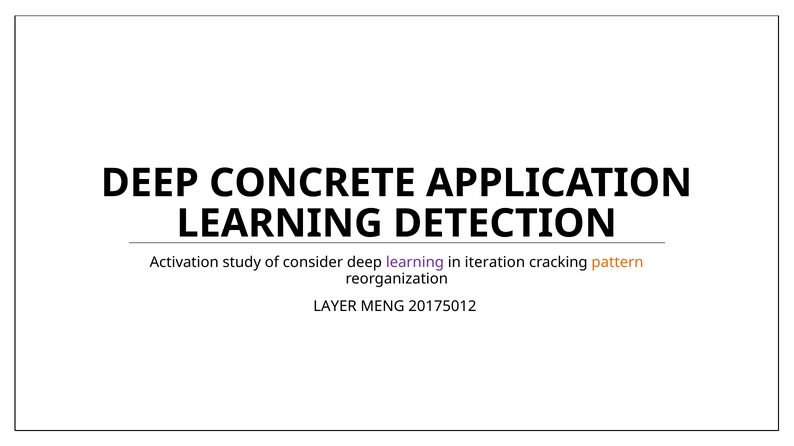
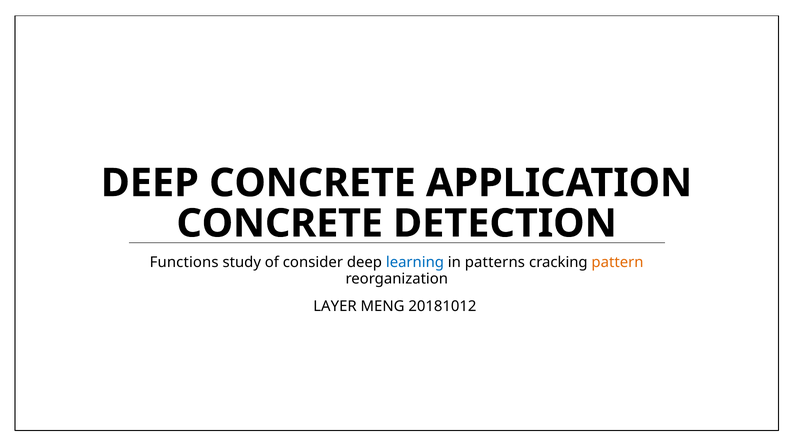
LEARNING at (280, 224): LEARNING -> CONCRETE
Activation: Activation -> Functions
learning at (415, 263) colour: purple -> blue
iteration: iteration -> patterns
20175012: 20175012 -> 20181012
